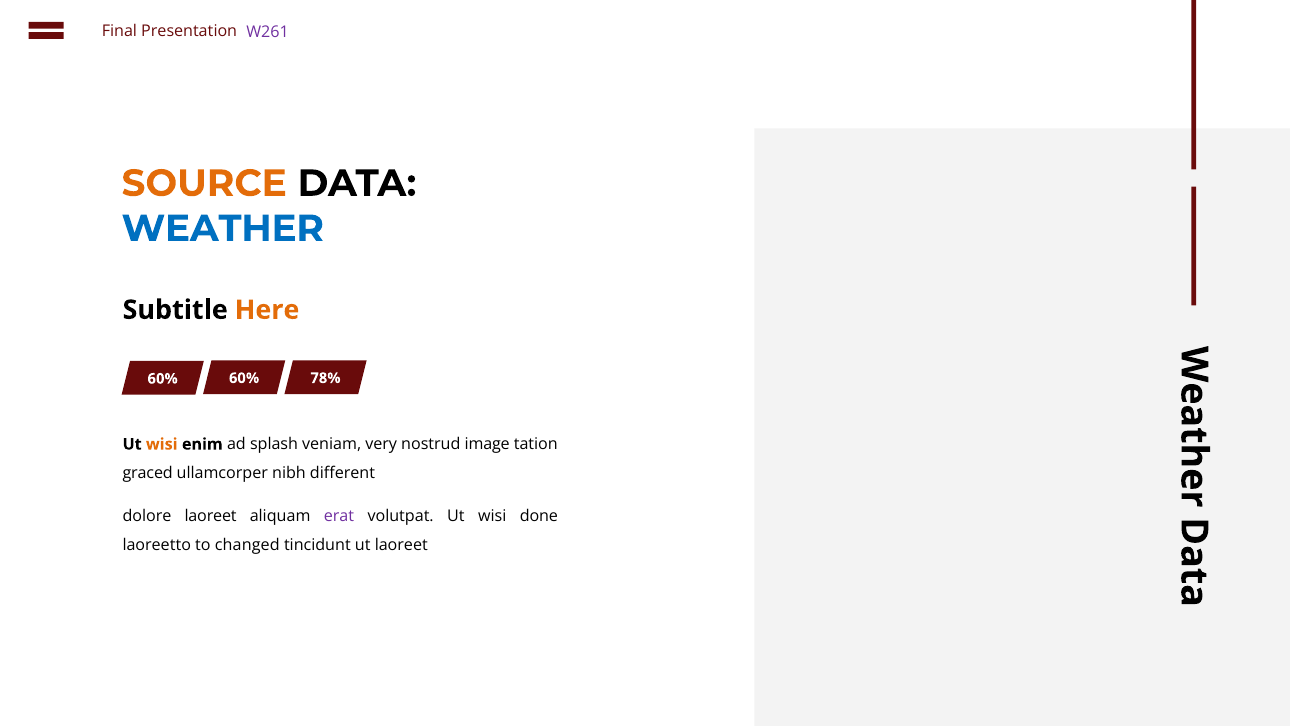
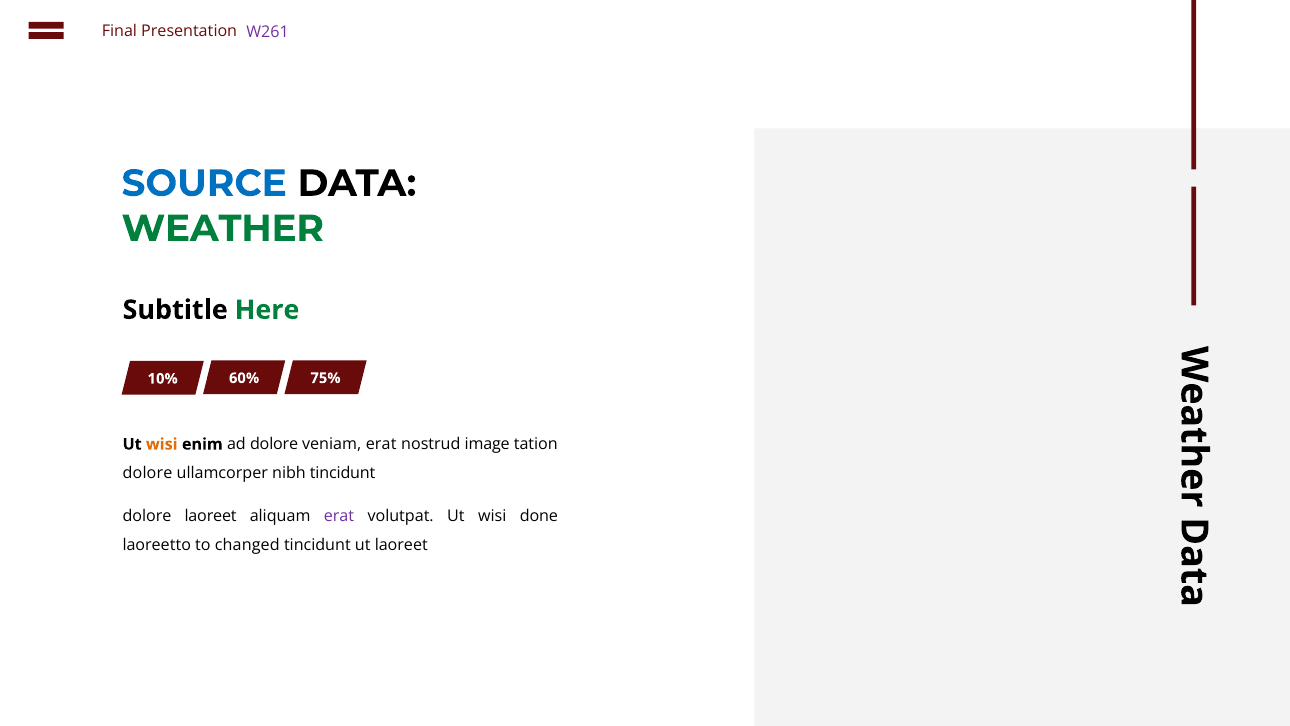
SOURCE colour: orange -> blue
WEATHER colour: blue -> green
Here colour: orange -> green
60% at (163, 379): 60% -> 10%
78%: 78% -> 75%
ad splash: splash -> dolore
veniam very: very -> erat
graced at (148, 473): graced -> dolore
nibh different: different -> tincidunt
